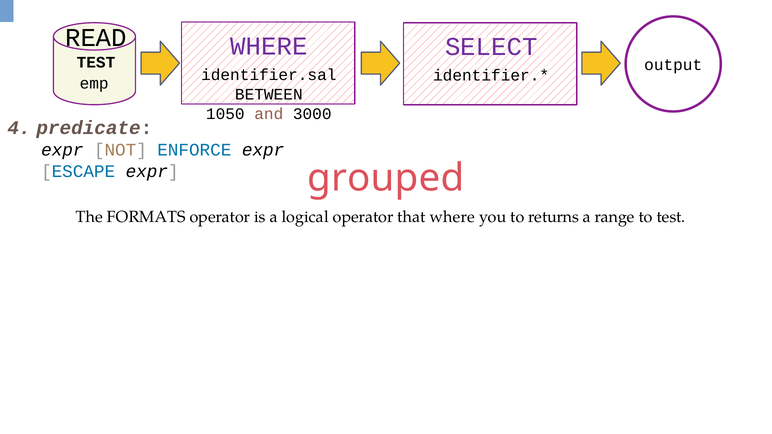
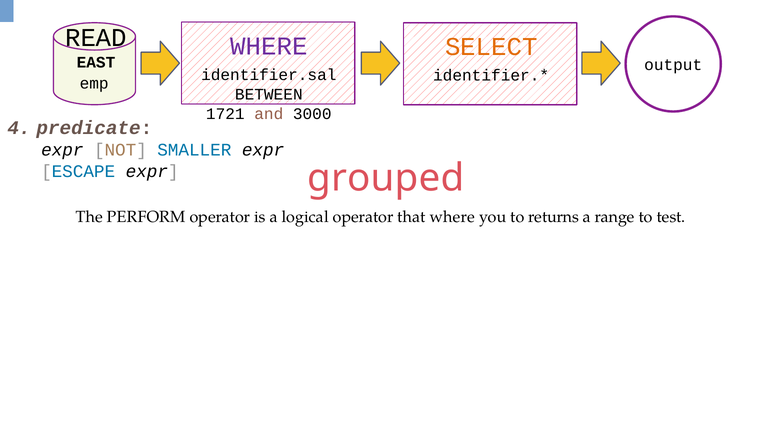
SELECT colour: purple -> orange
TEST at (96, 62): TEST -> EAST
1050: 1050 -> 1721
ENFORCE: ENFORCE -> SMALLER
FORMATS: FORMATS -> PERFORM
